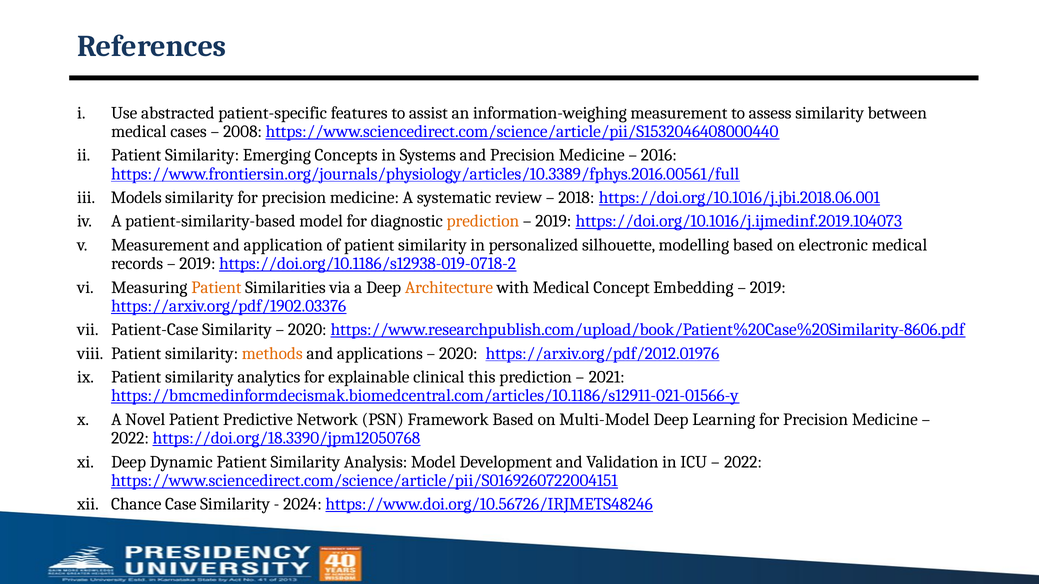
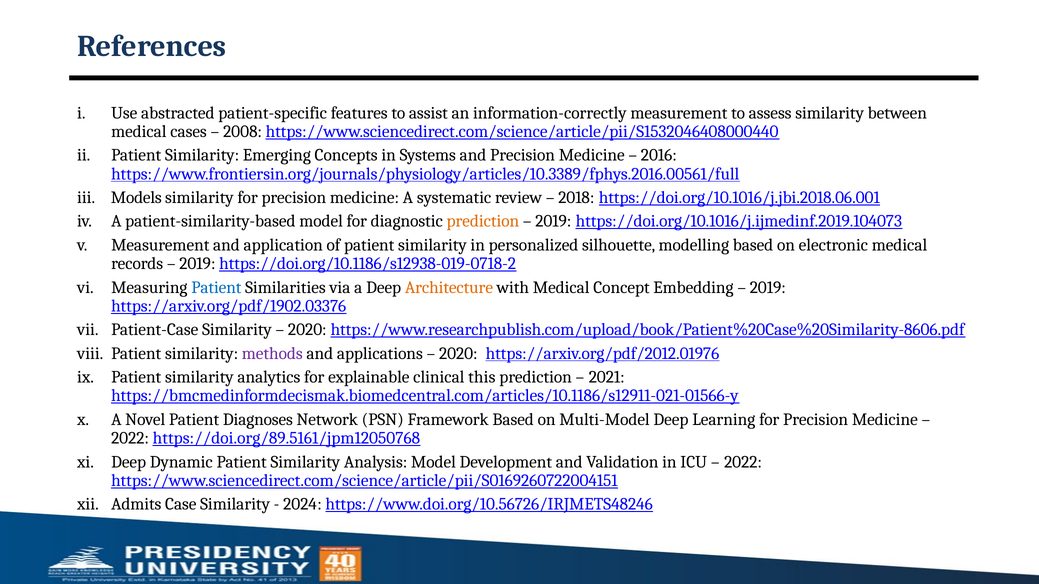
information-weighing: information-weighing -> information-correctly
Patient at (216, 288) colour: orange -> blue
methods colour: orange -> purple
Predictive: Predictive -> Diagnoses
https://doi.org/18.3390/jpm12050768: https://doi.org/18.3390/jpm12050768 -> https://doi.org/89.5161/jpm12050768
Chance: Chance -> Admits
